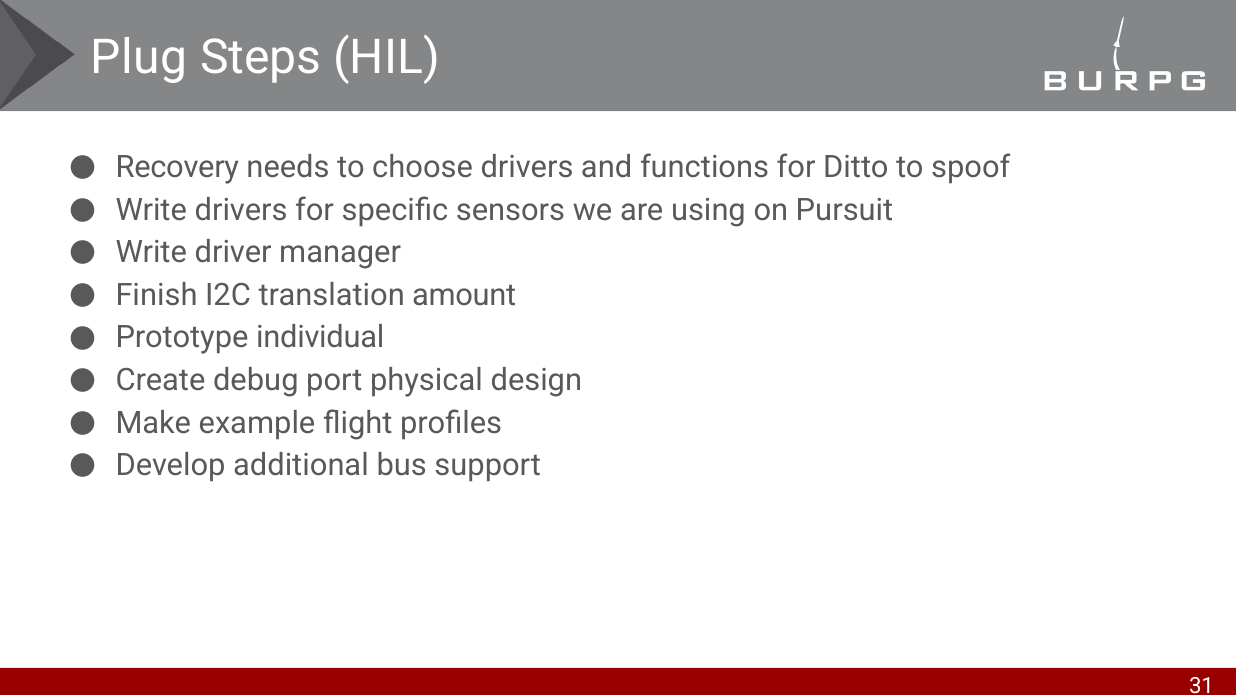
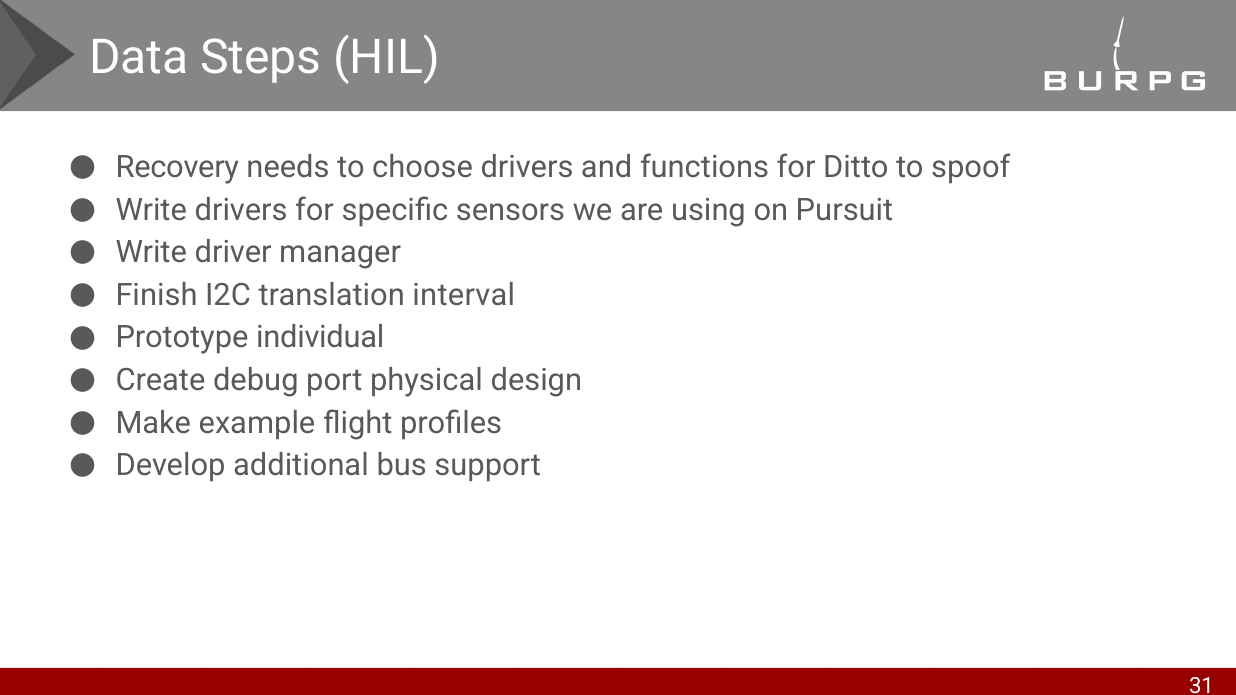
Plug: Plug -> Data
amount: amount -> interval
